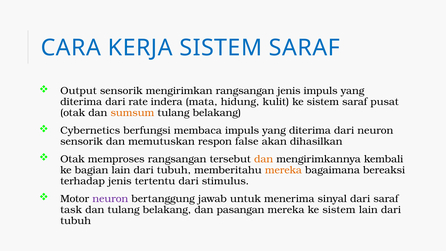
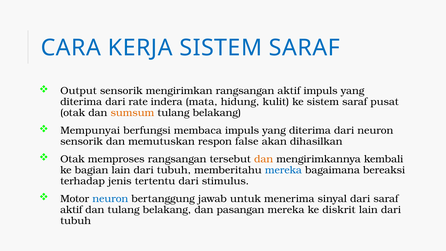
rangsangan jenis: jenis -> aktif
Cybernetics: Cybernetics -> Mempunyai
mereka at (283, 170) colour: orange -> blue
neuron at (110, 199) colour: purple -> blue
task at (71, 210): task -> aktif
mereka ke sistem: sistem -> diskrit
